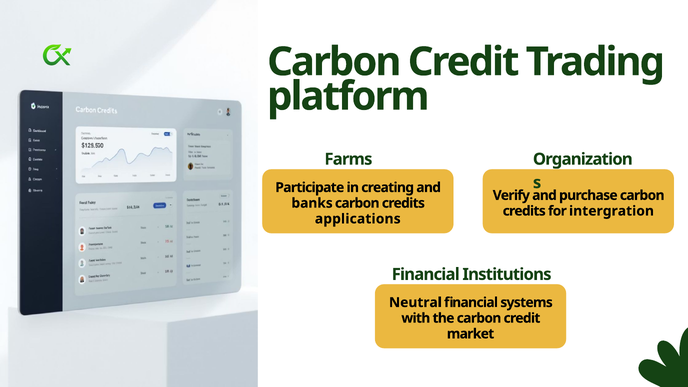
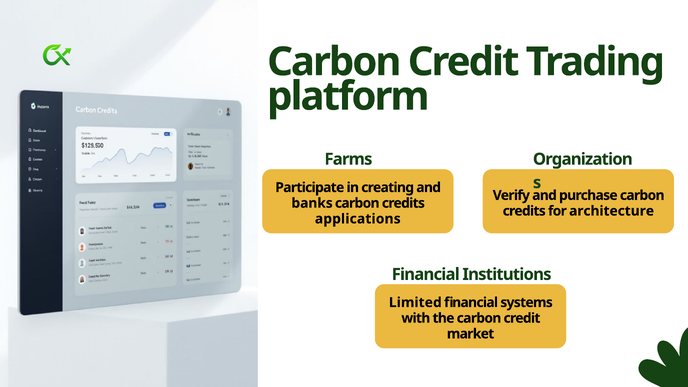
intergration: intergration -> architecture
Neutral: Neutral -> Limited
